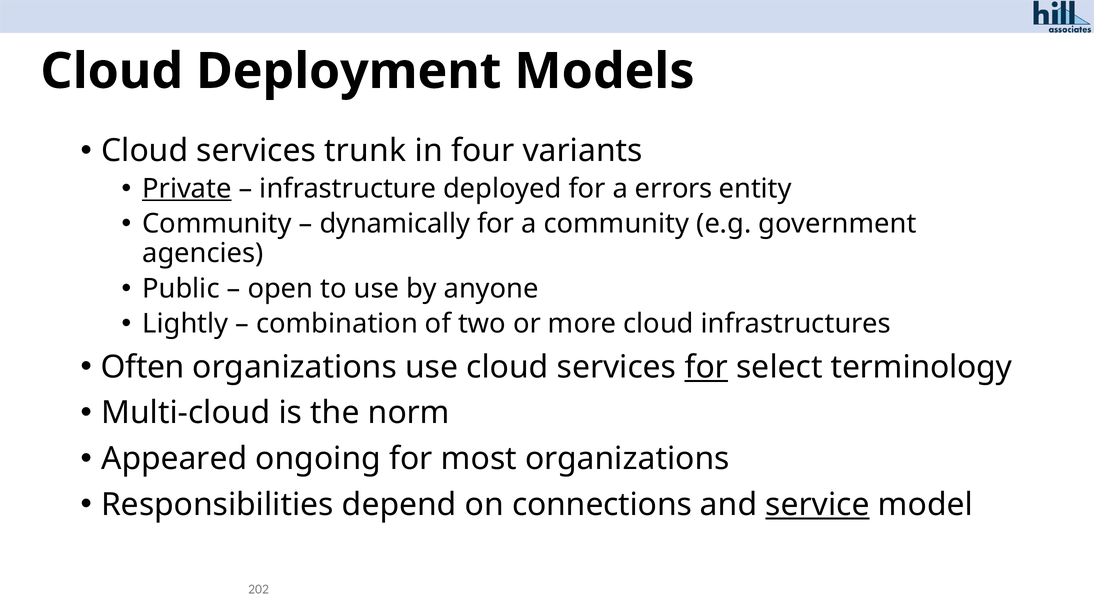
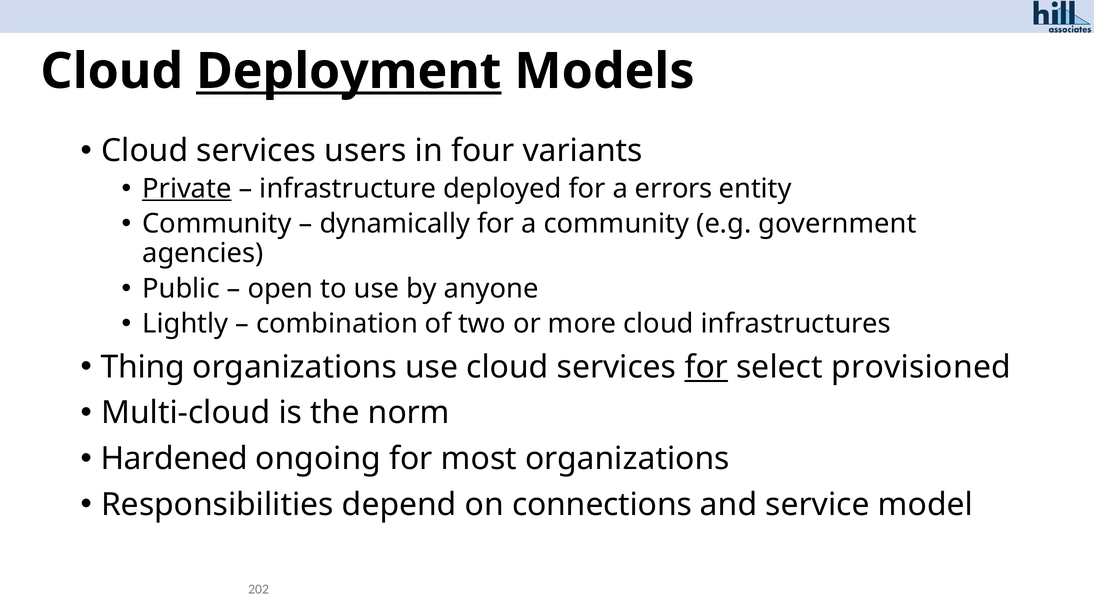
Deployment underline: none -> present
trunk: trunk -> users
Often: Often -> Thing
terminology: terminology -> provisioned
Appeared: Appeared -> Hardened
service underline: present -> none
